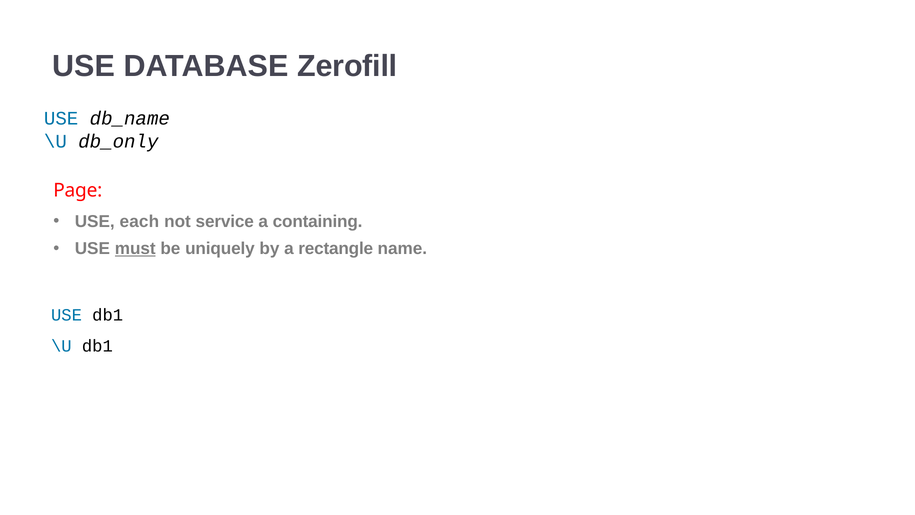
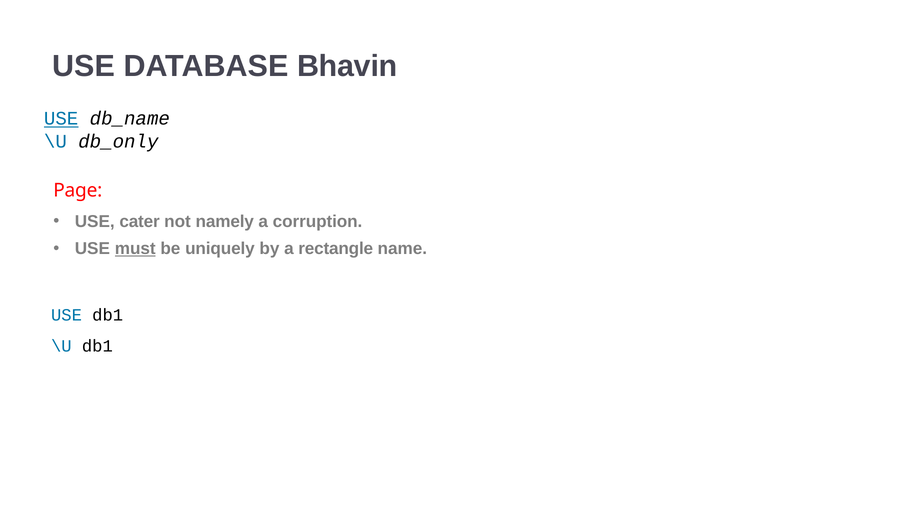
Zerofill: Zerofill -> Bhavin
USE at (61, 119) underline: none -> present
each: each -> cater
service: service -> namely
containing: containing -> corruption
